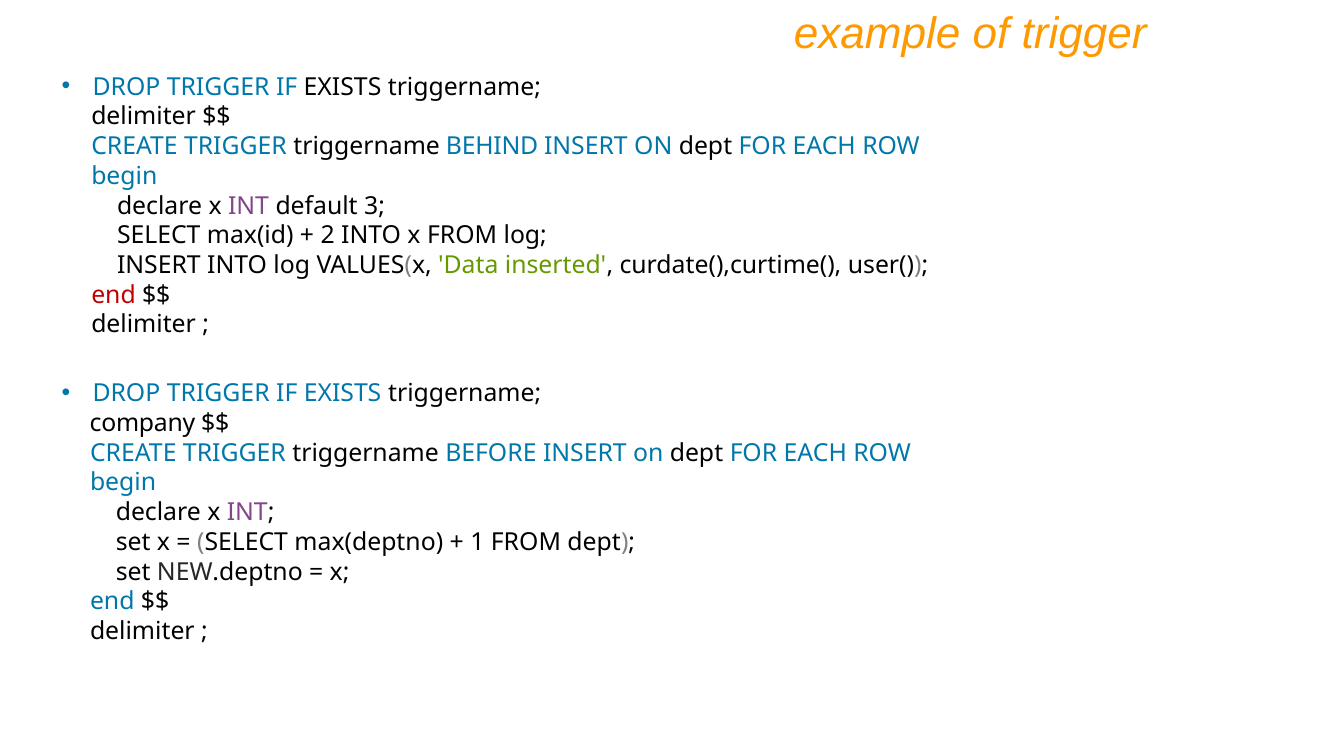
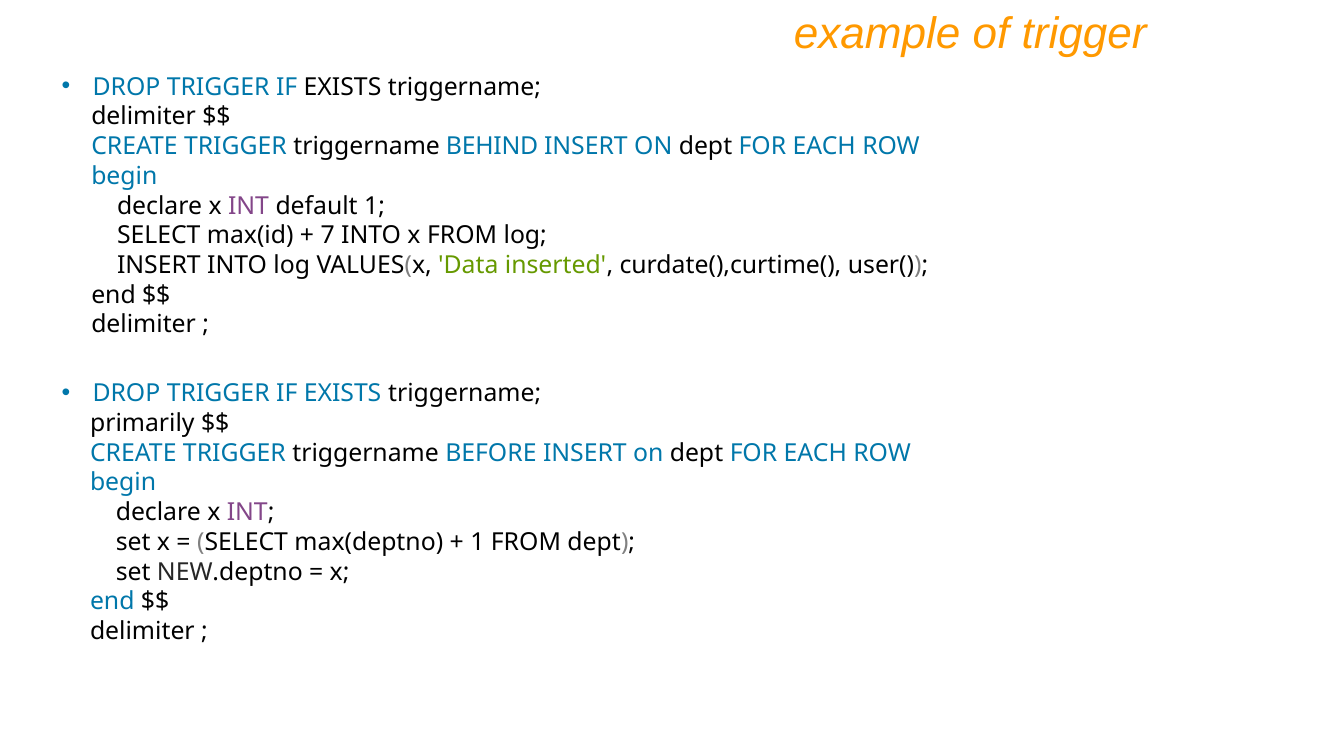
default 3: 3 -> 1
2: 2 -> 7
end at (114, 295) colour: red -> black
company: company -> primarily
